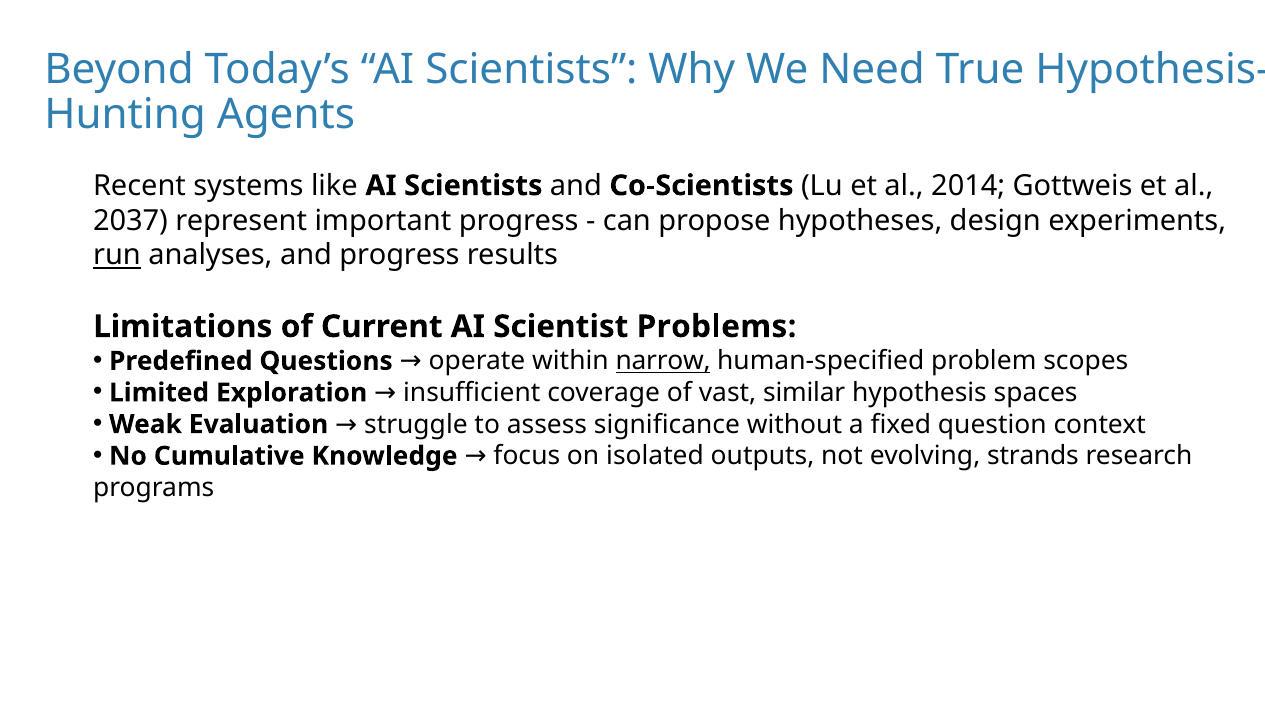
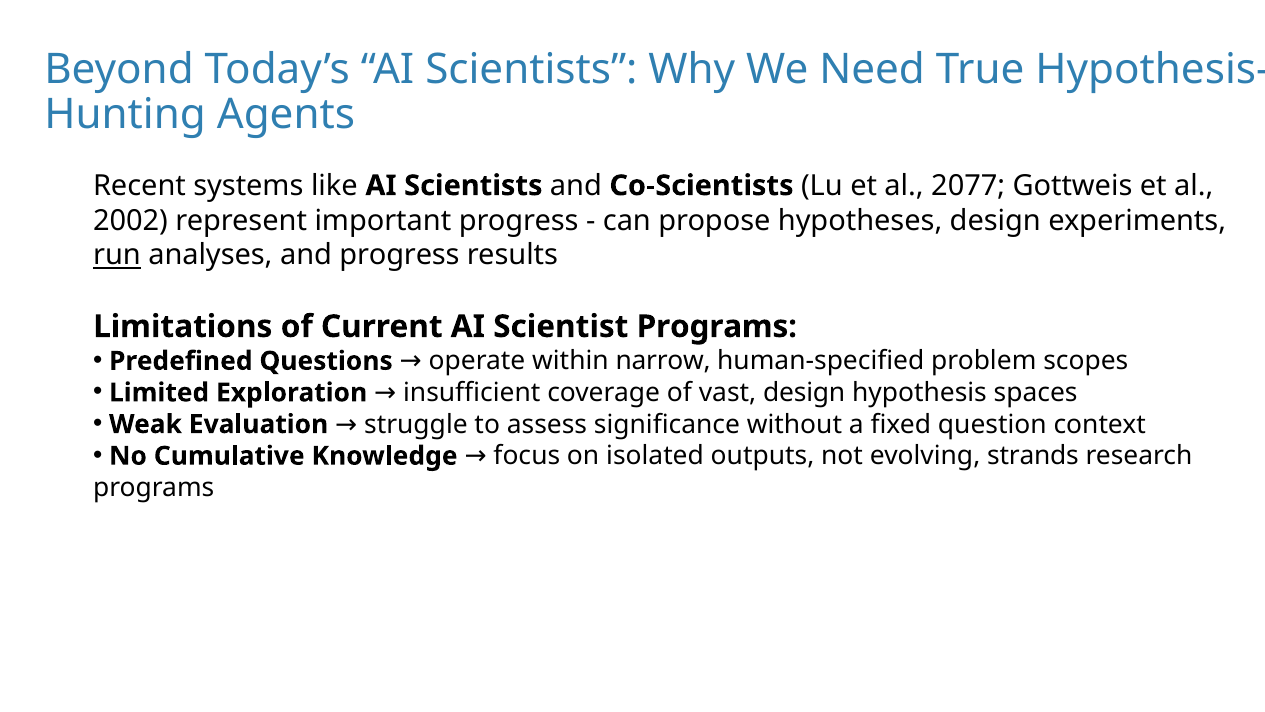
2014: 2014 -> 2077
2037: 2037 -> 2002
Scientist Problems: Problems -> Programs
narrow underline: present -> none
vast similar: similar -> design
